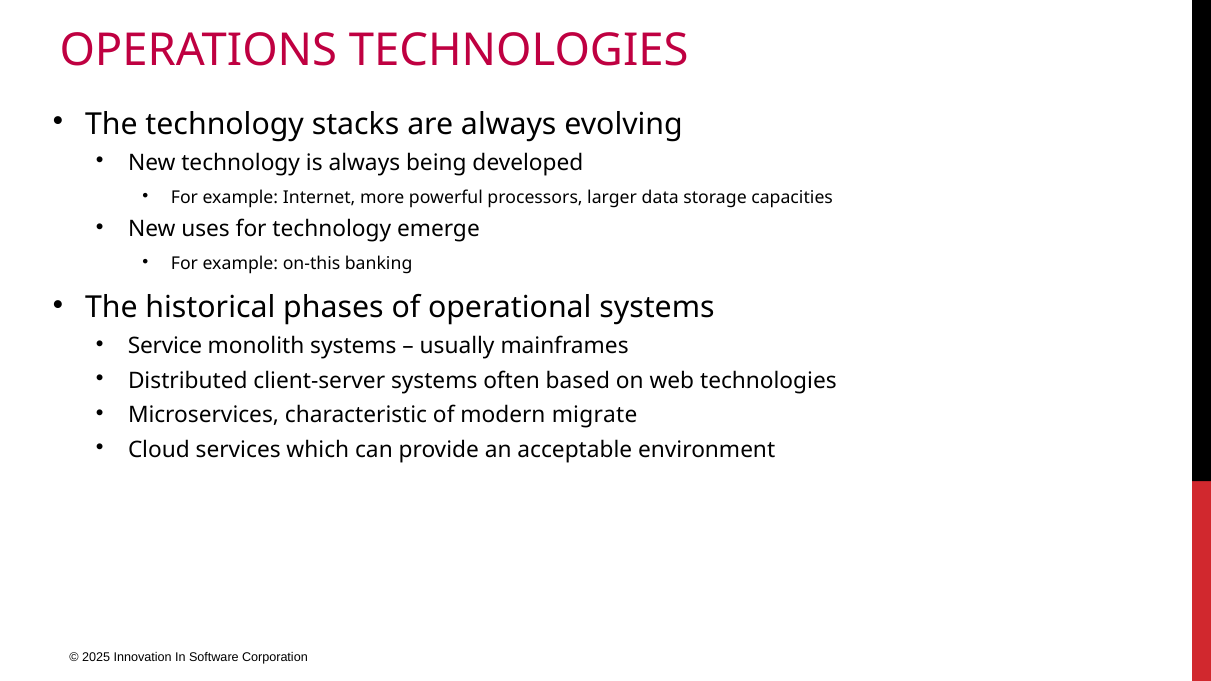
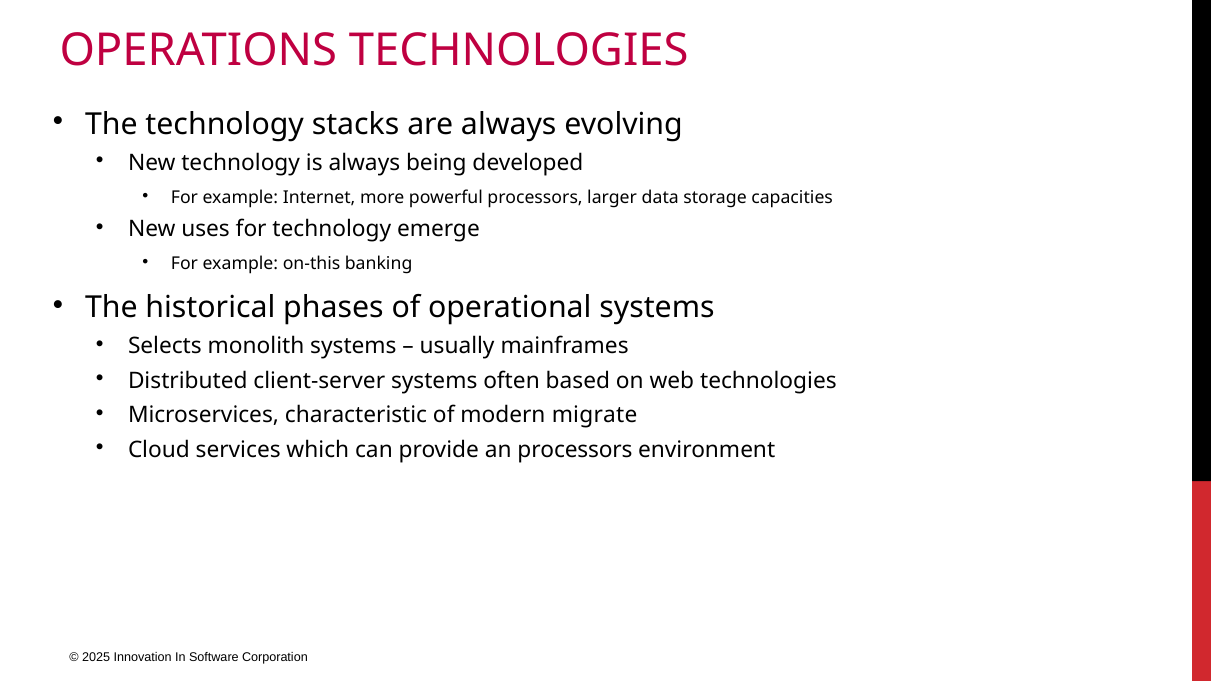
Service: Service -> Selects
an acceptable: acceptable -> processors
